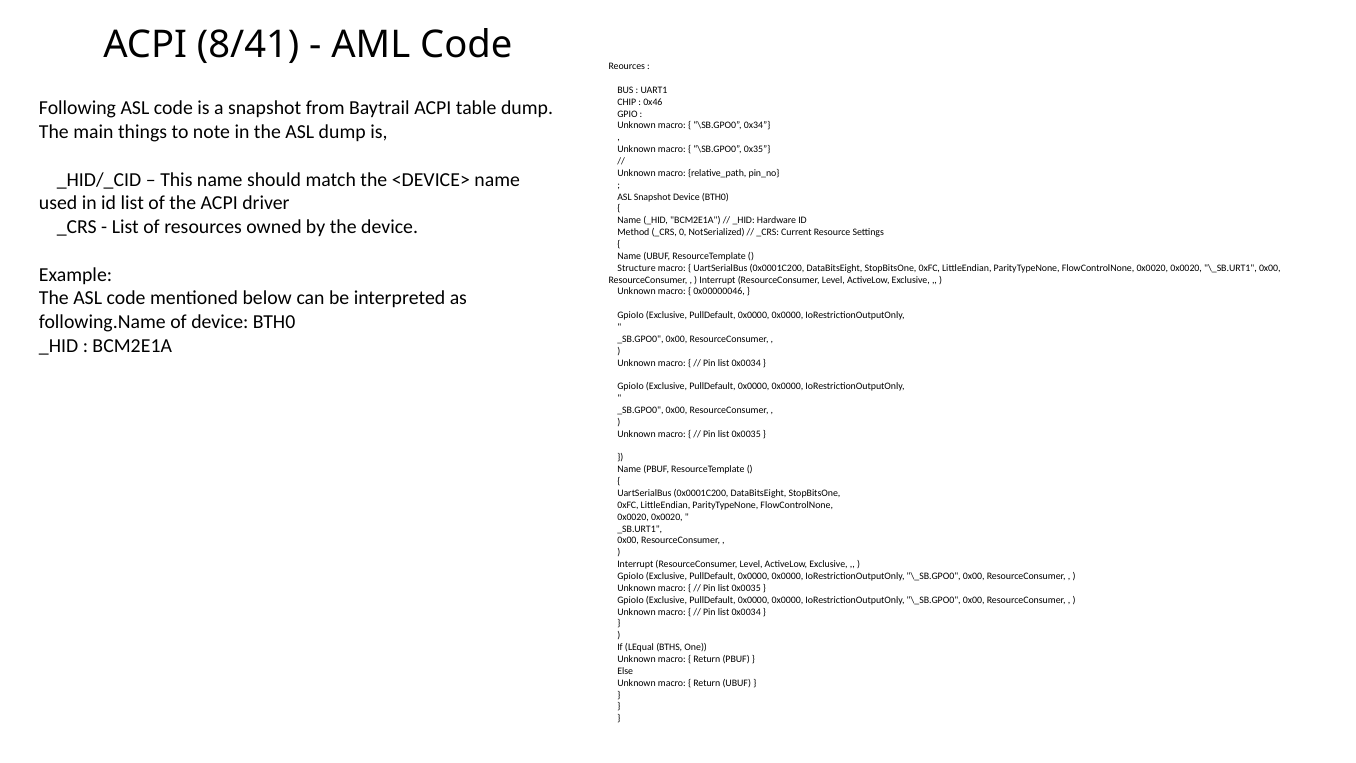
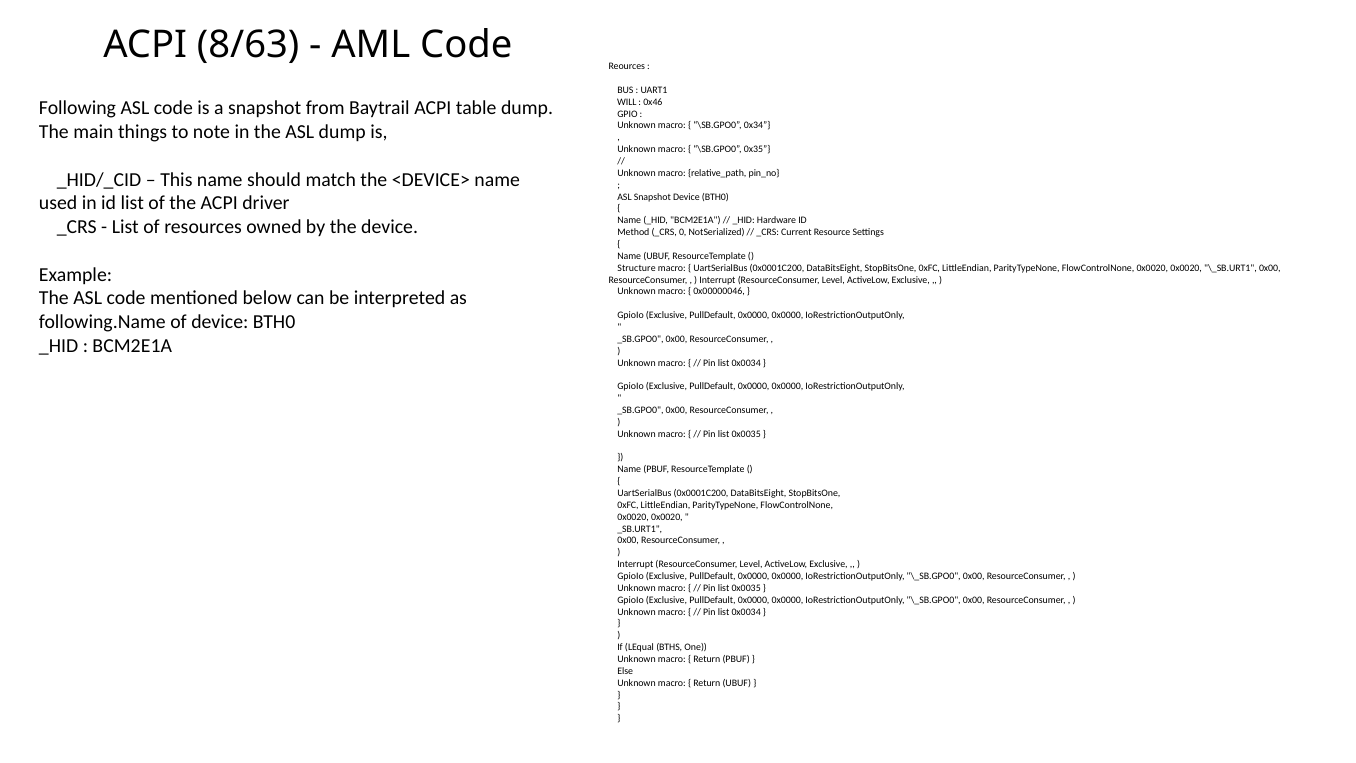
8/41: 8/41 -> 8/63
CHIP: CHIP -> WILL
